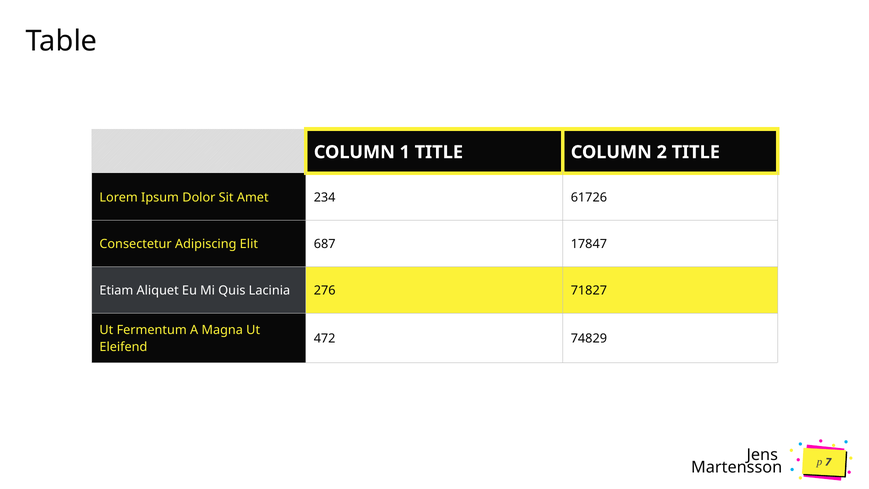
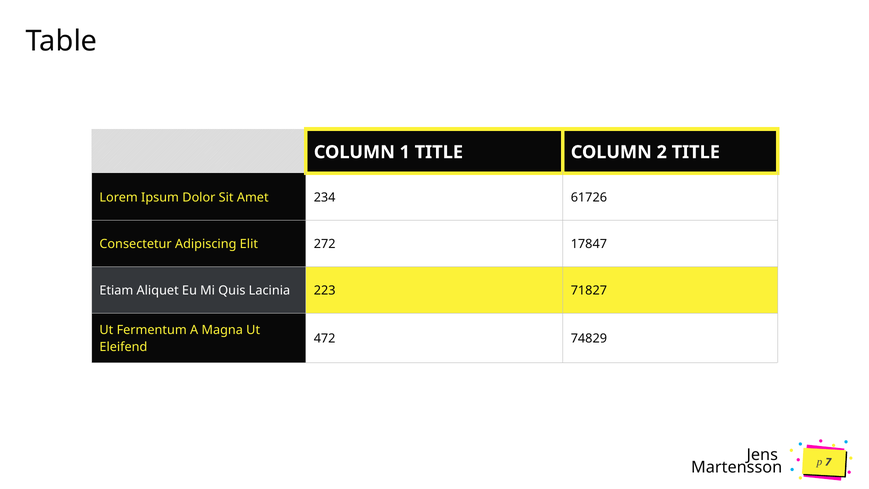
687: 687 -> 272
276: 276 -> 223
